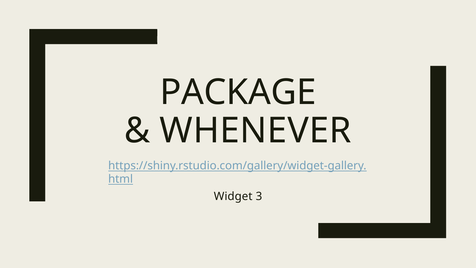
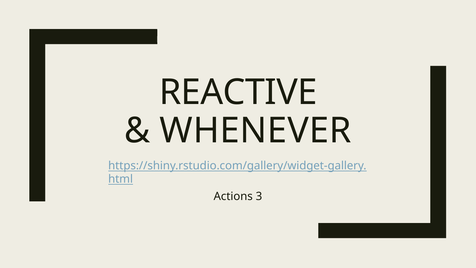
PACKAGE: PACKAGE -> REACTIVE
Widget: Widget -> Actions
